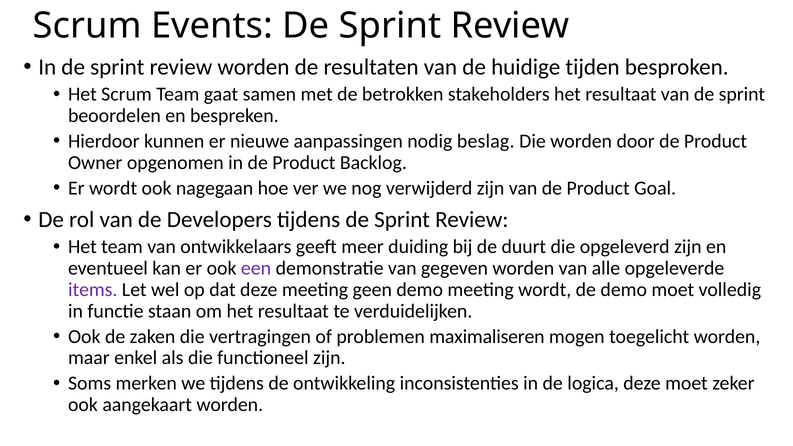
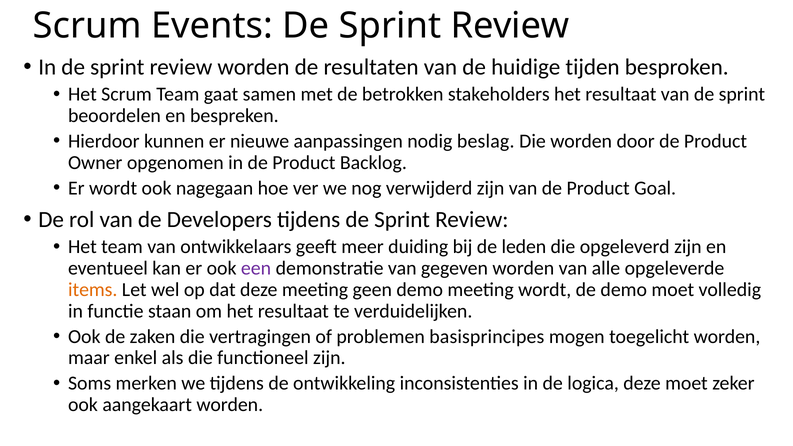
duurt: duurt -> leden
items colour: purple -> orange
maximaliseren: maximaliseren -> basisprincipes
